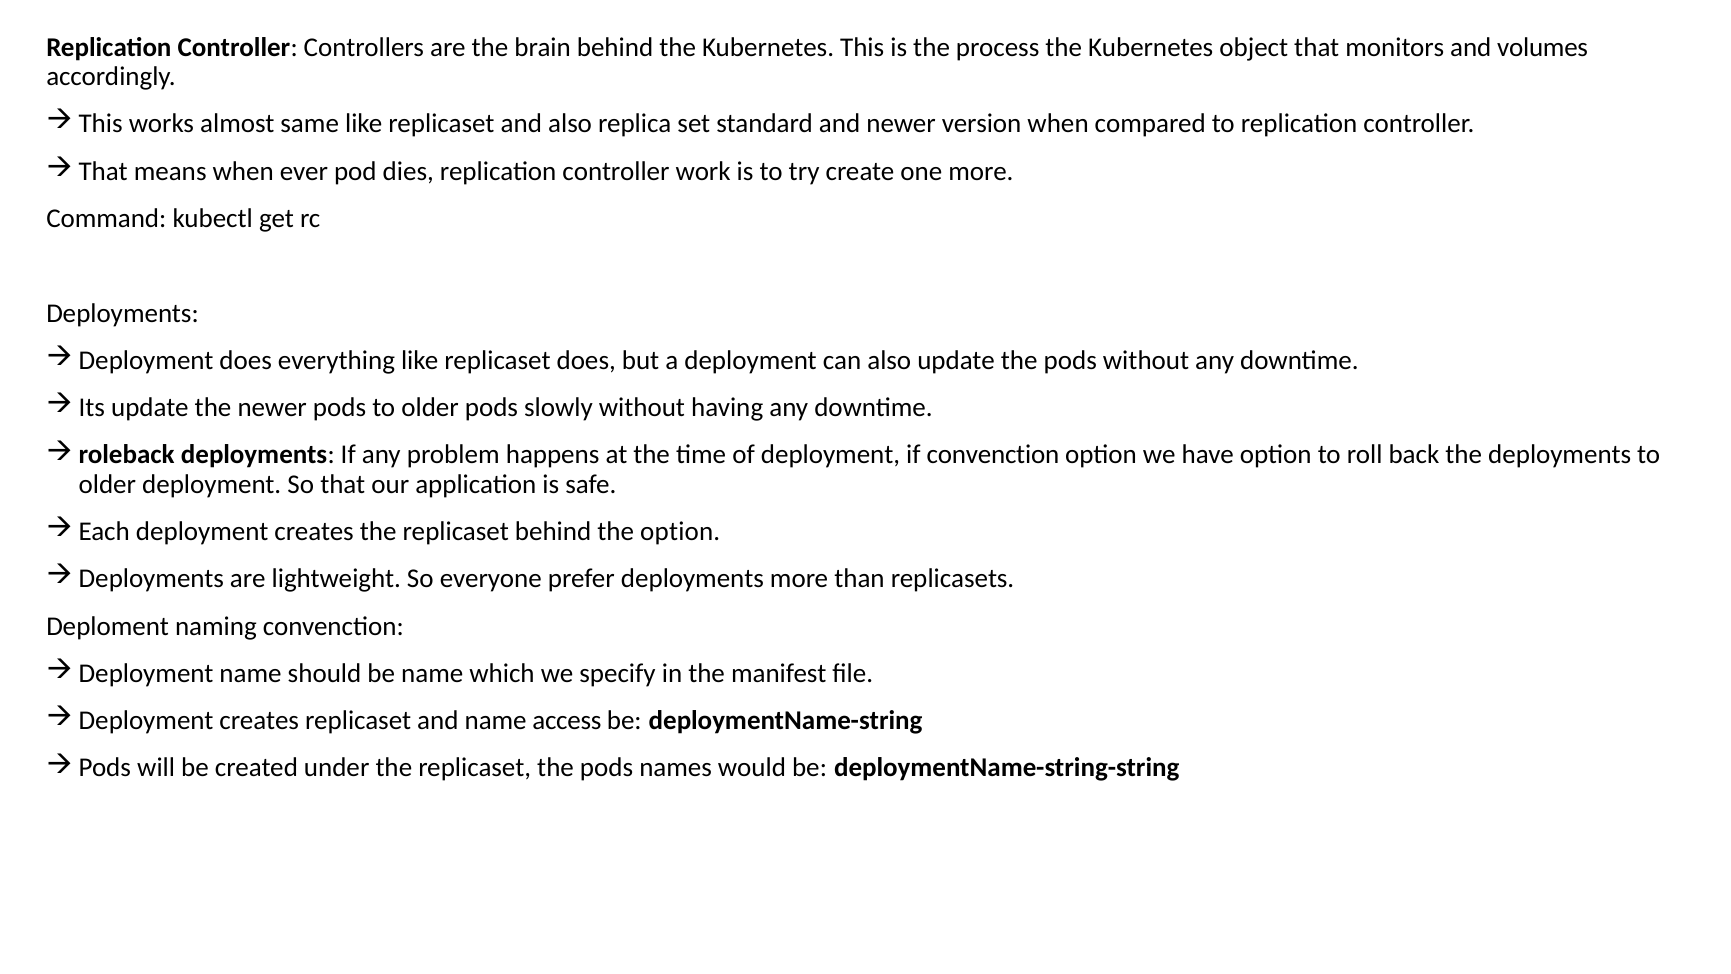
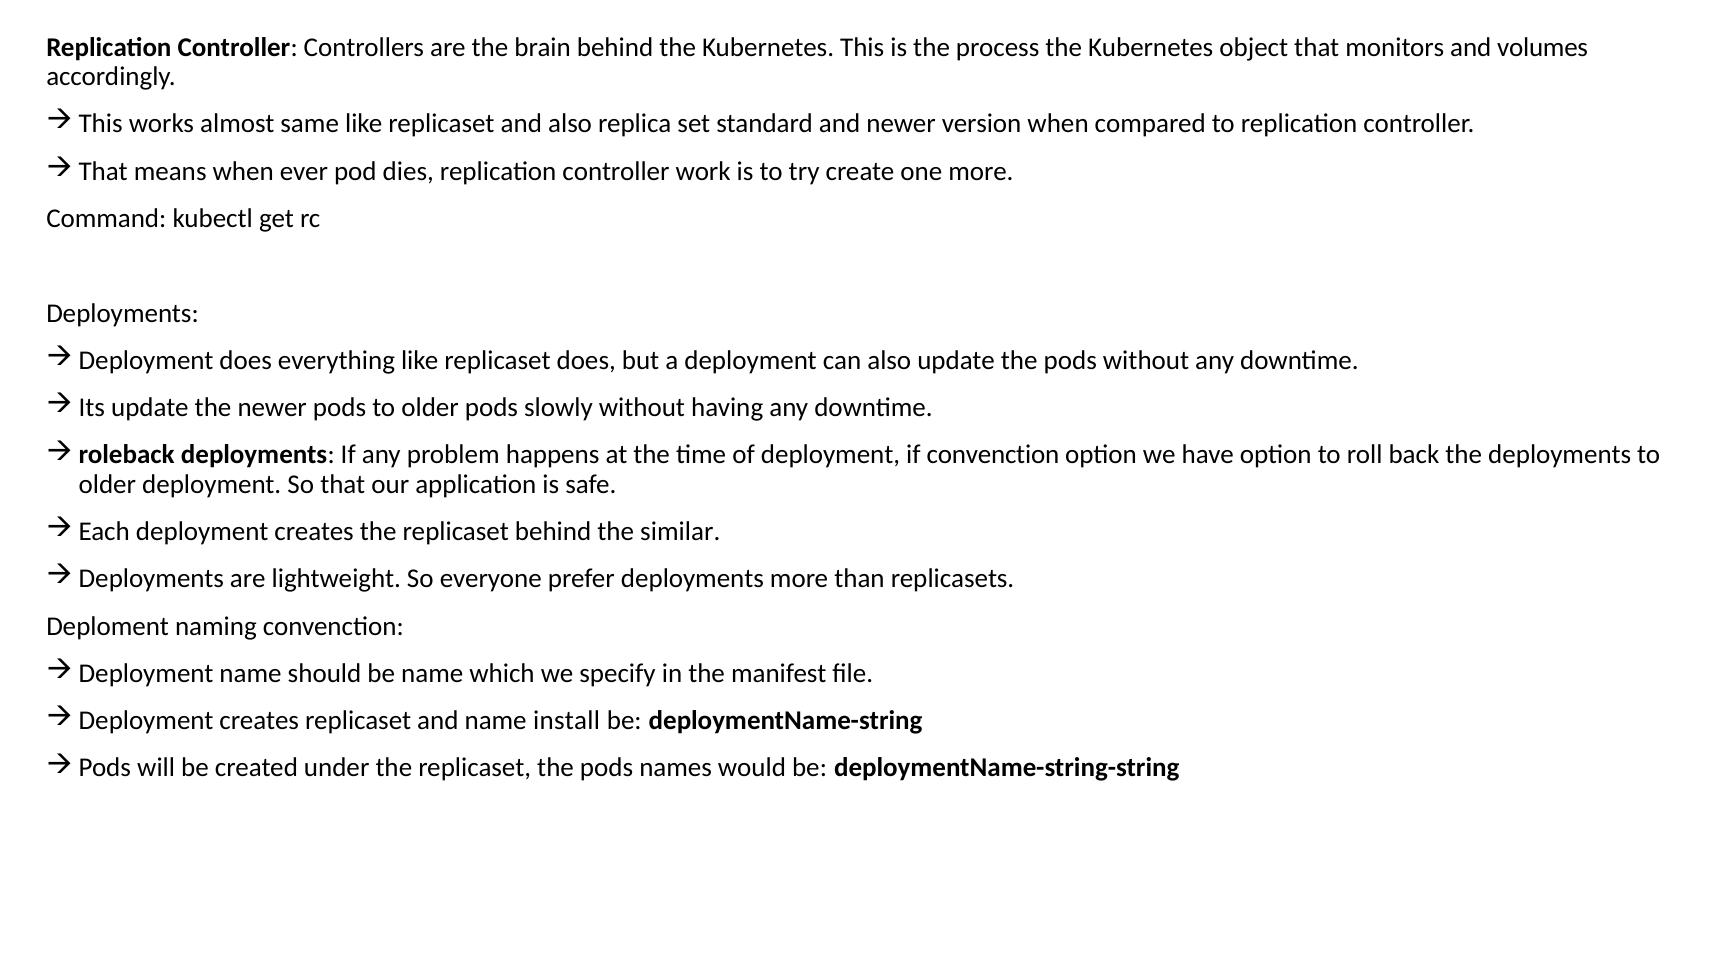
the option: option -> similar
access: access -> install
